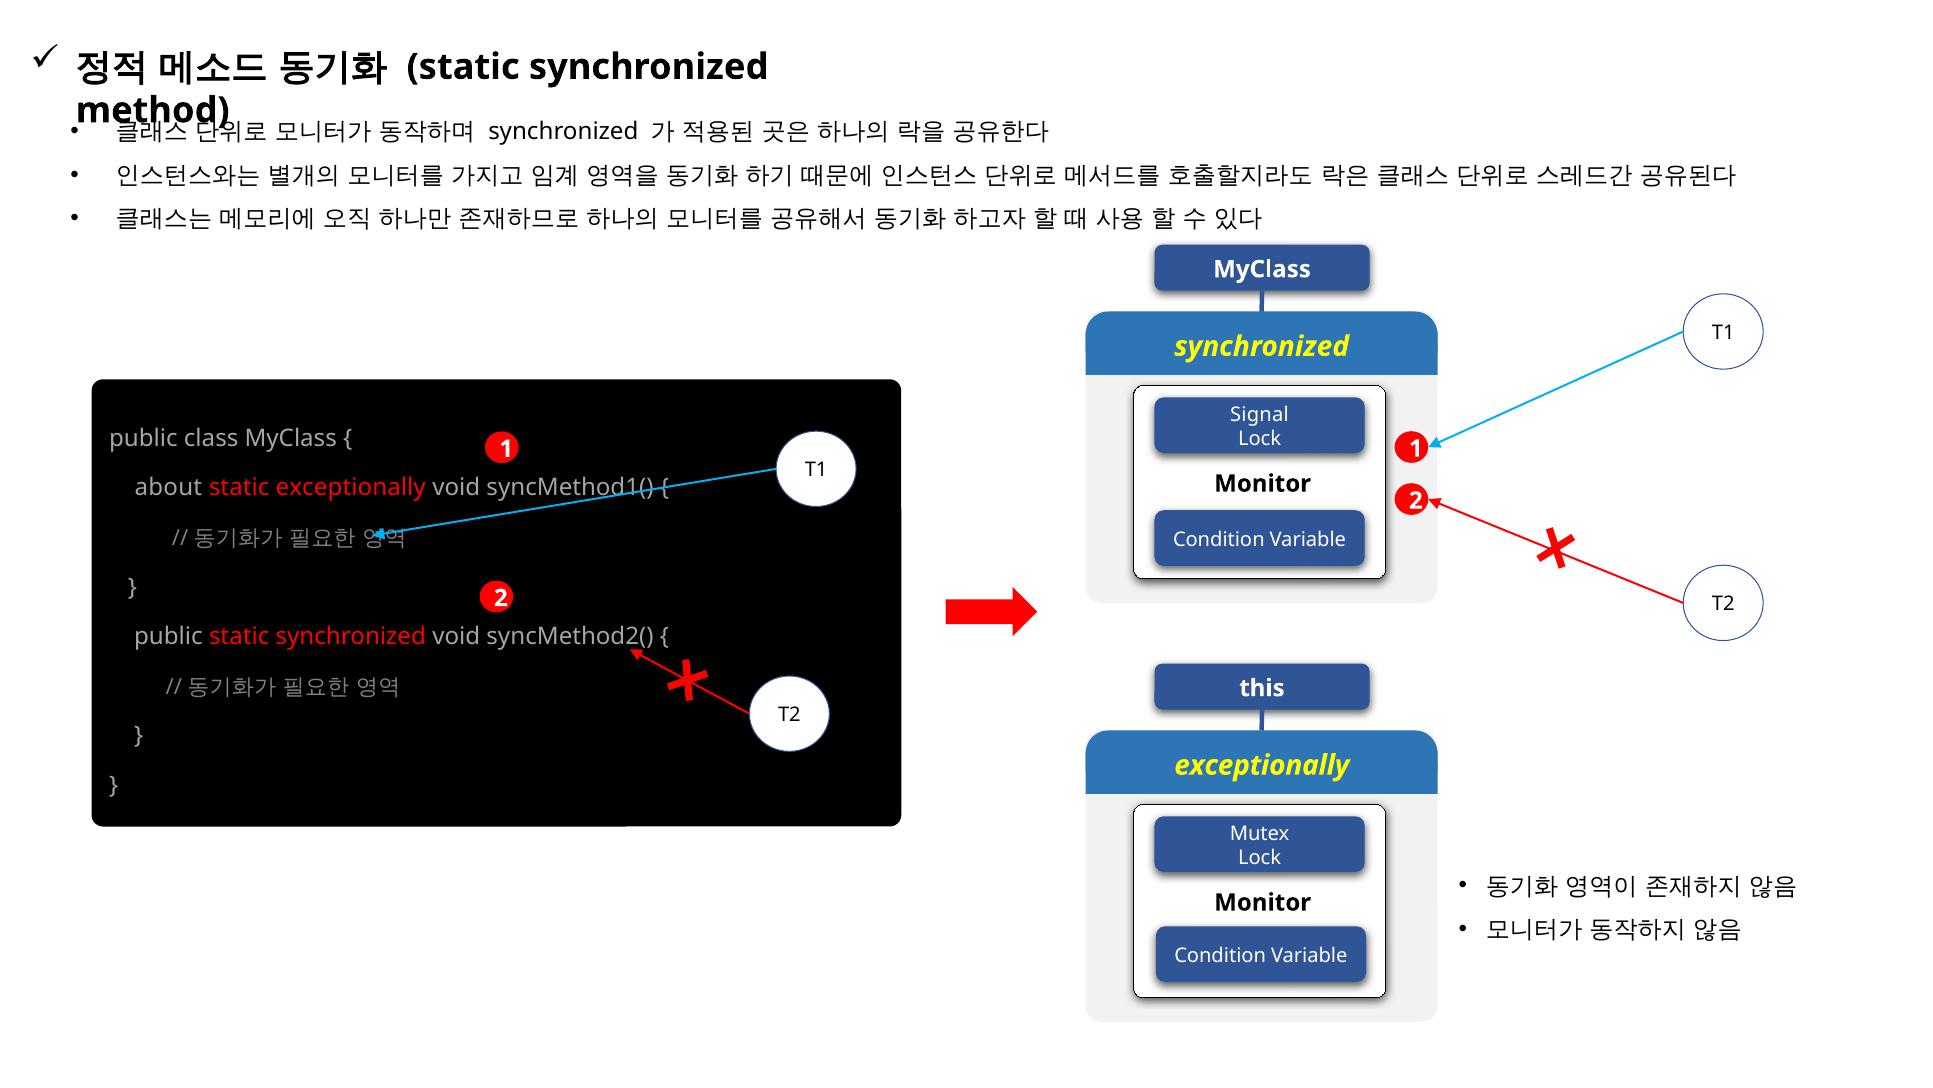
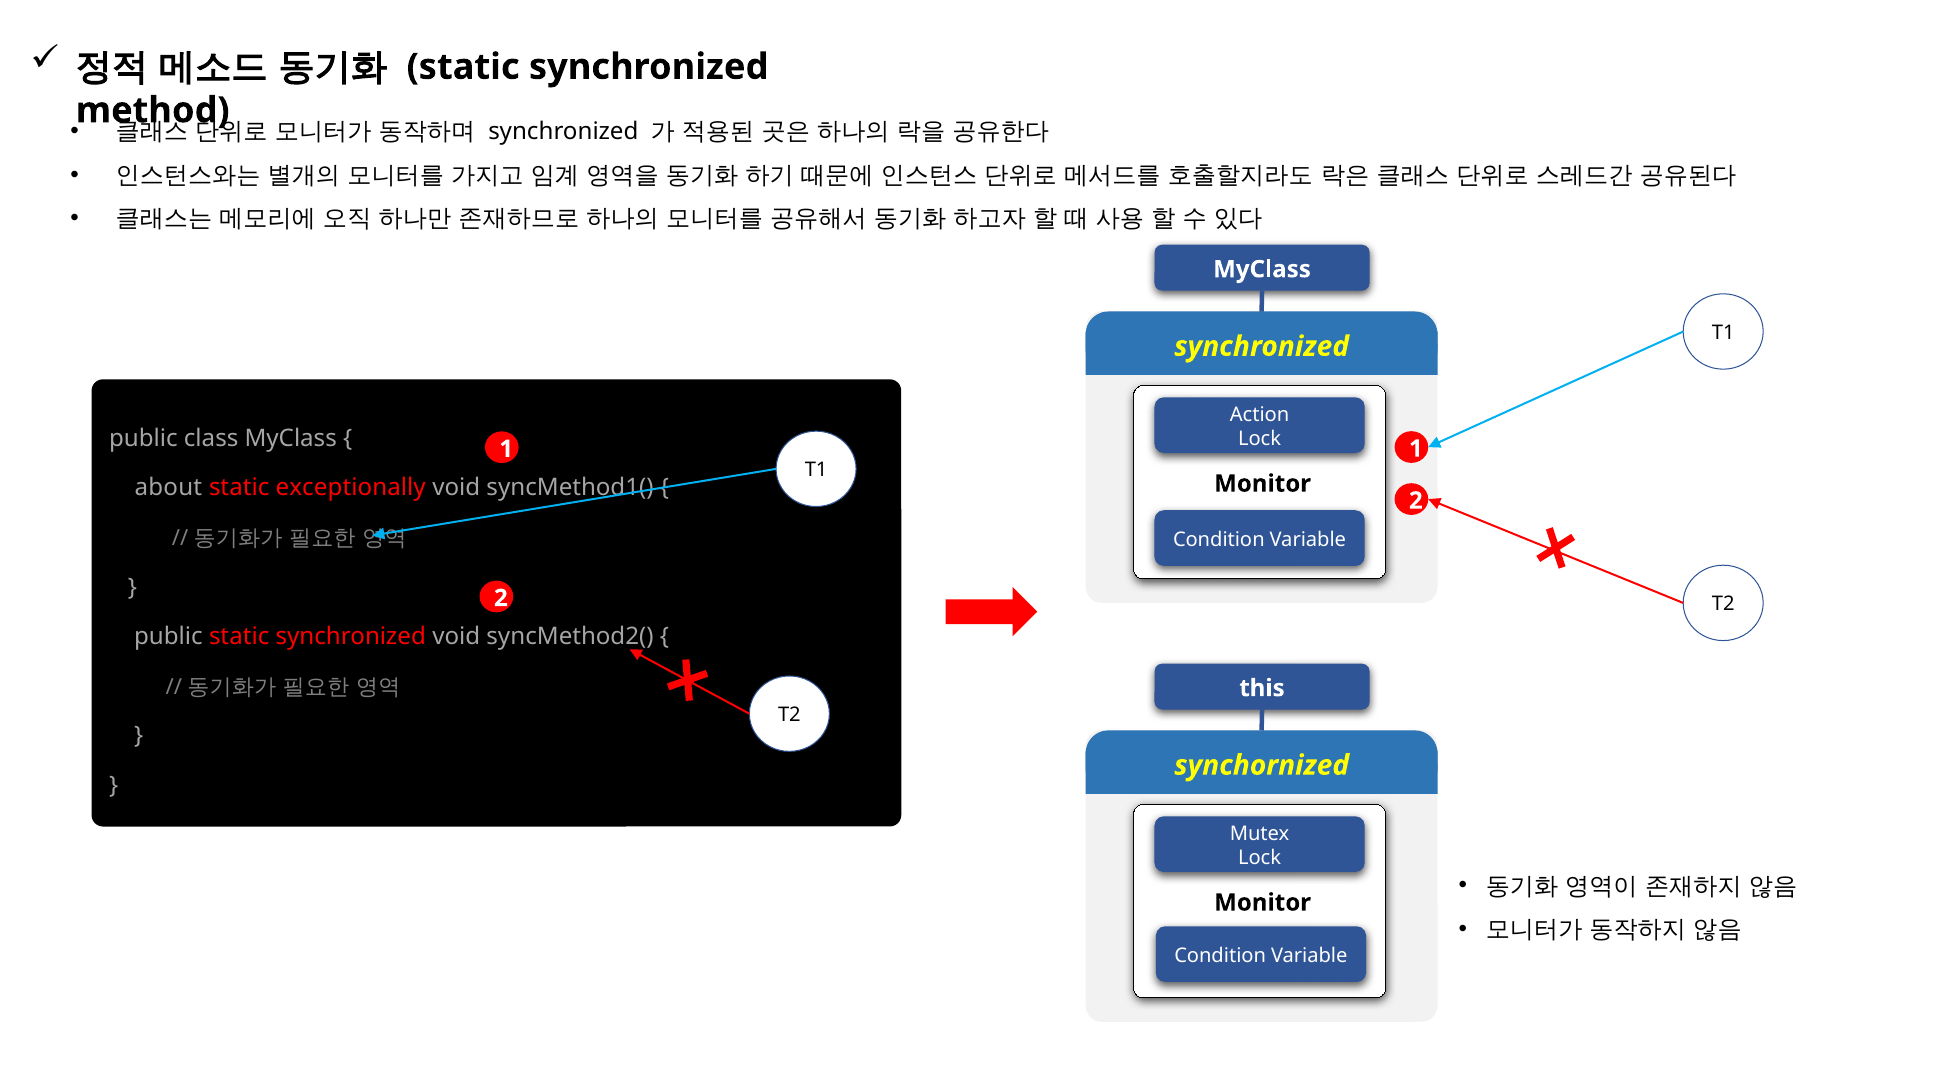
Signal: Signal -> Action
exceptionally at (1262, 765): exceptionally -> synchornized
